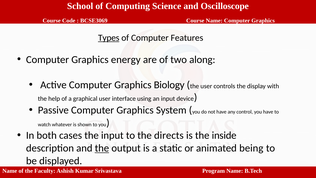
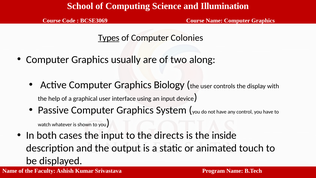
Oscilloscope: Oscilloscope -> Illumination
Features: Features -> Colonies
energy: energy -> usually
the at (102, 148) underline: present -> none
being: being -> touch
